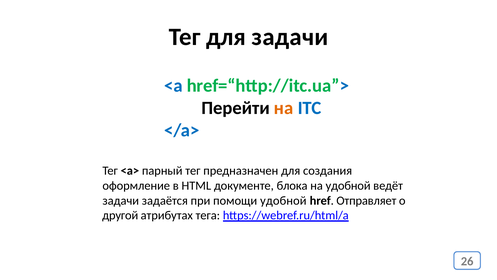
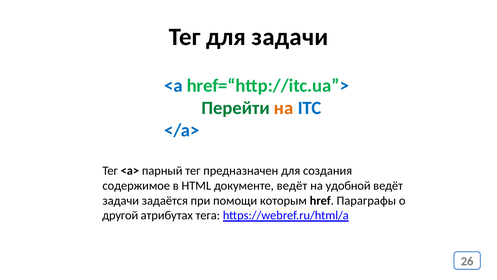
Перейти colour: black -> green
оформление: оформление -> содержимое
документе блока: блока -> ведёт
помощи удобной: удобной -> которым
Отправляет: Отправляет -> Параграфы
